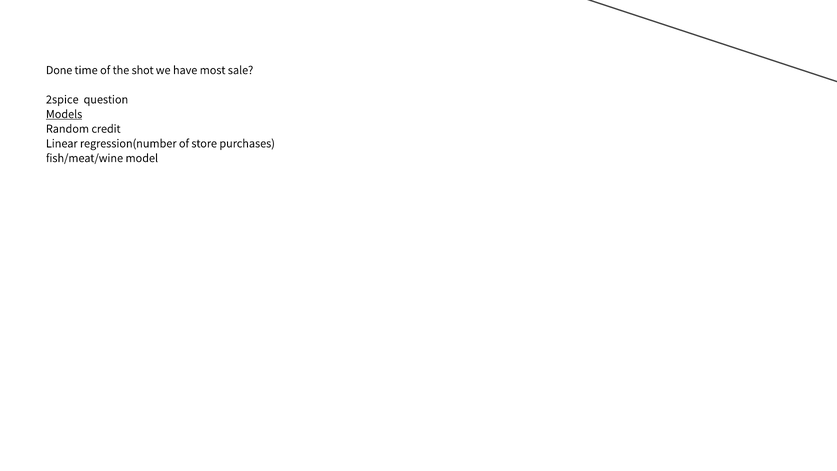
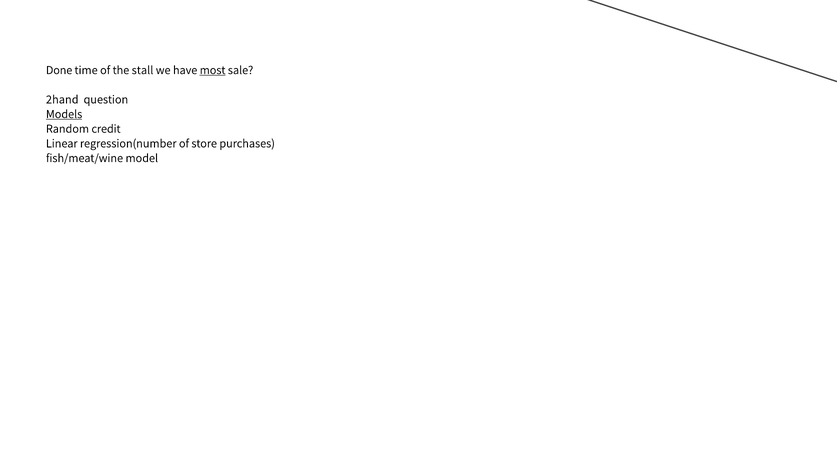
shot: shot -> stall
most underline: none -> present
2spice: 2spice -> 2hand
